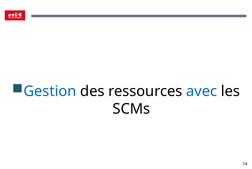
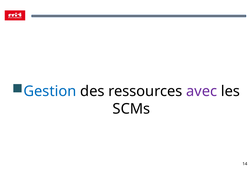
avec colour: blue -> purple
